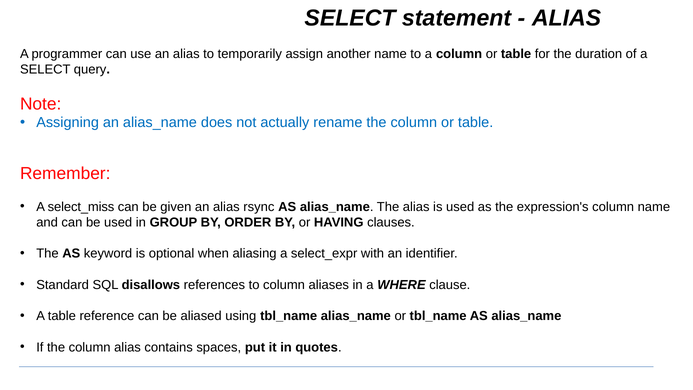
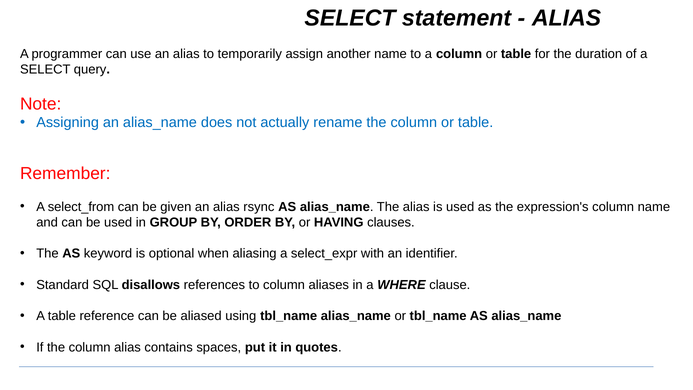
select_miss: select_miss -> select_from
